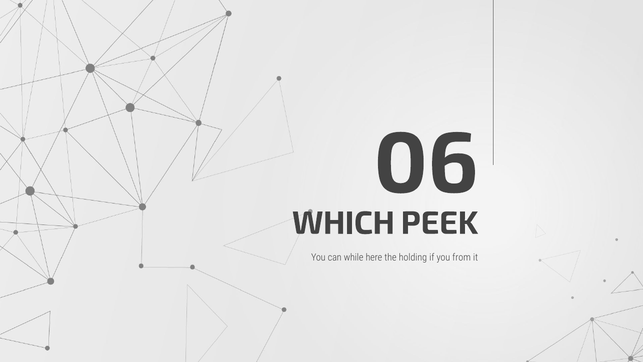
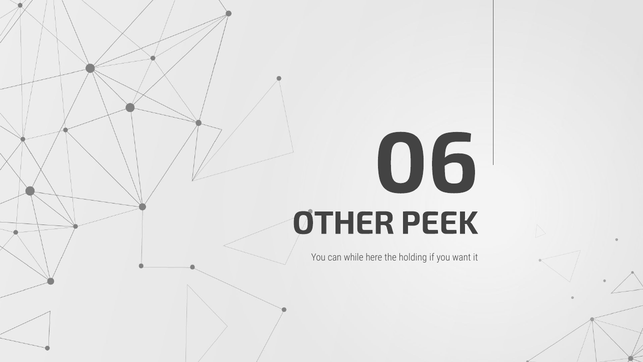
WHICH: WHICH -> OTHER
from: from -> want
